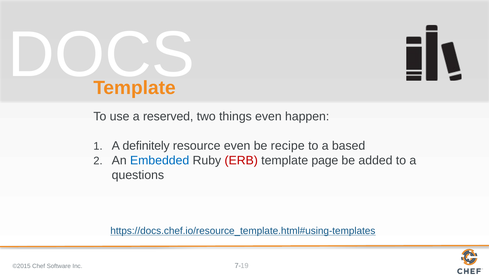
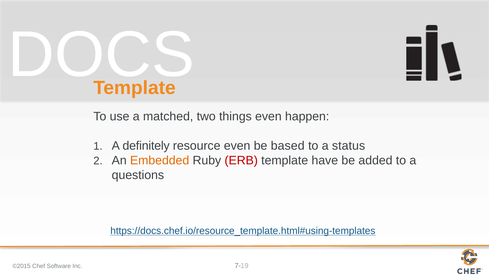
reserved: reserved -> matched
recipe: recipe -> based
based: based -> status
Embedded colour: blue -> orange
page: page -> have
